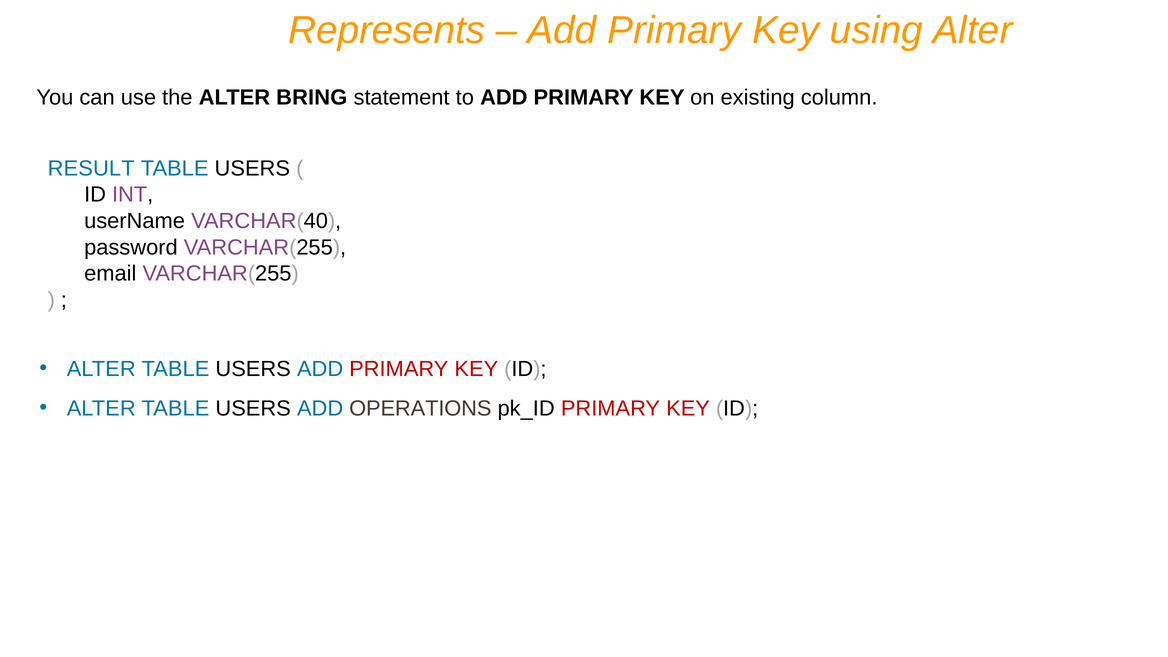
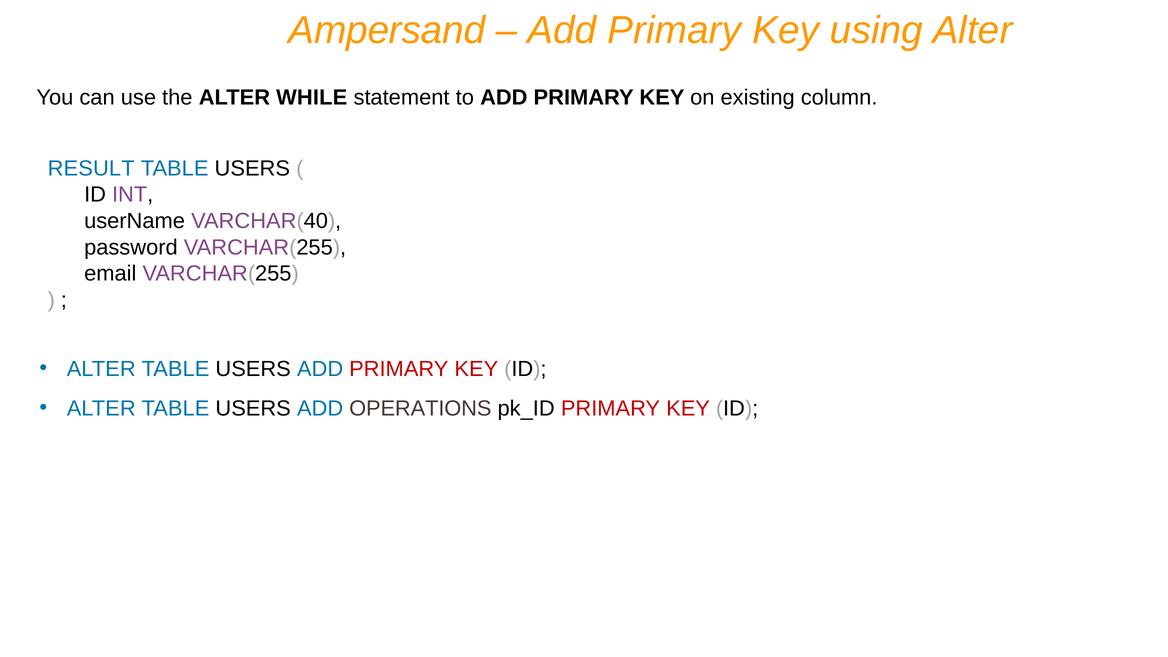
Represents: Represents -> Ampersand
BRING: BRING -> WHILE
